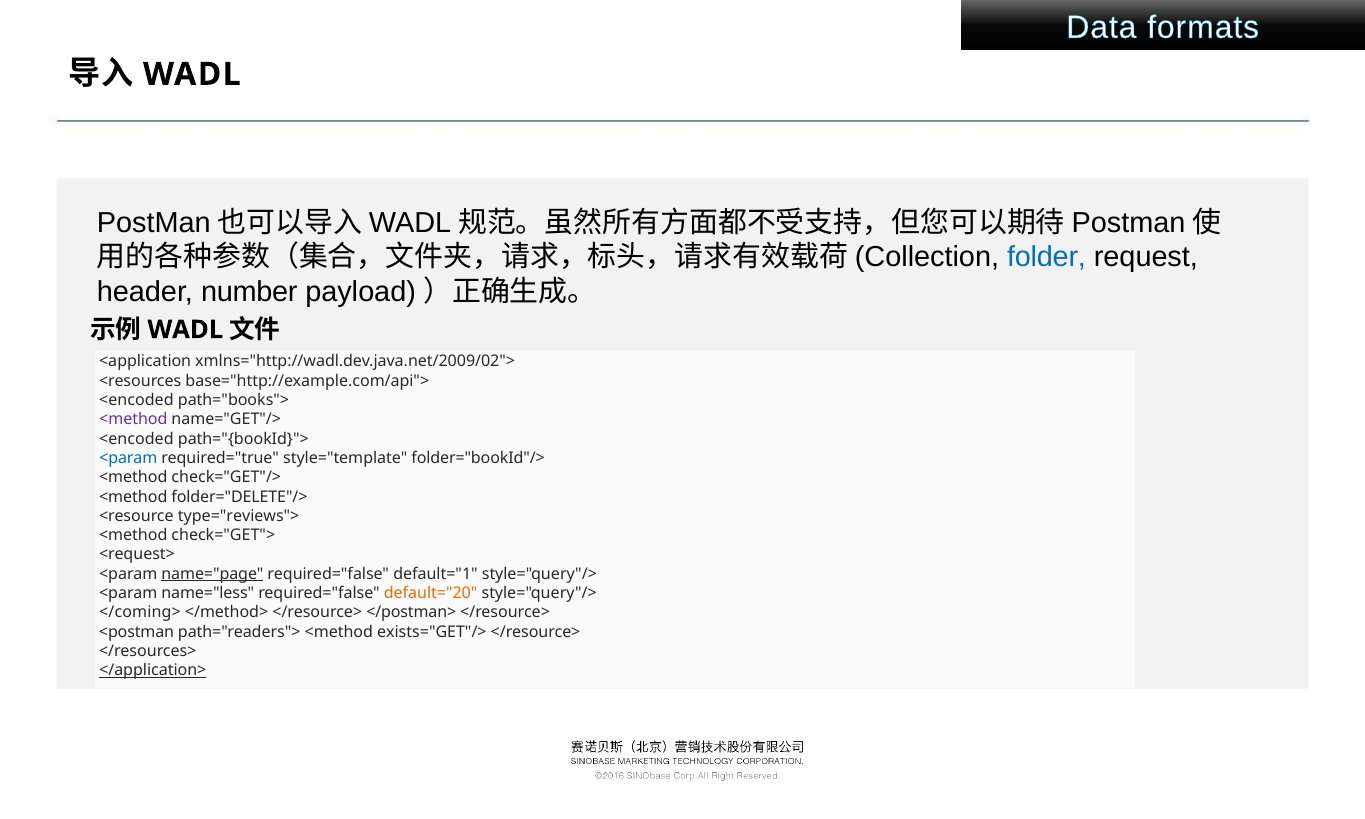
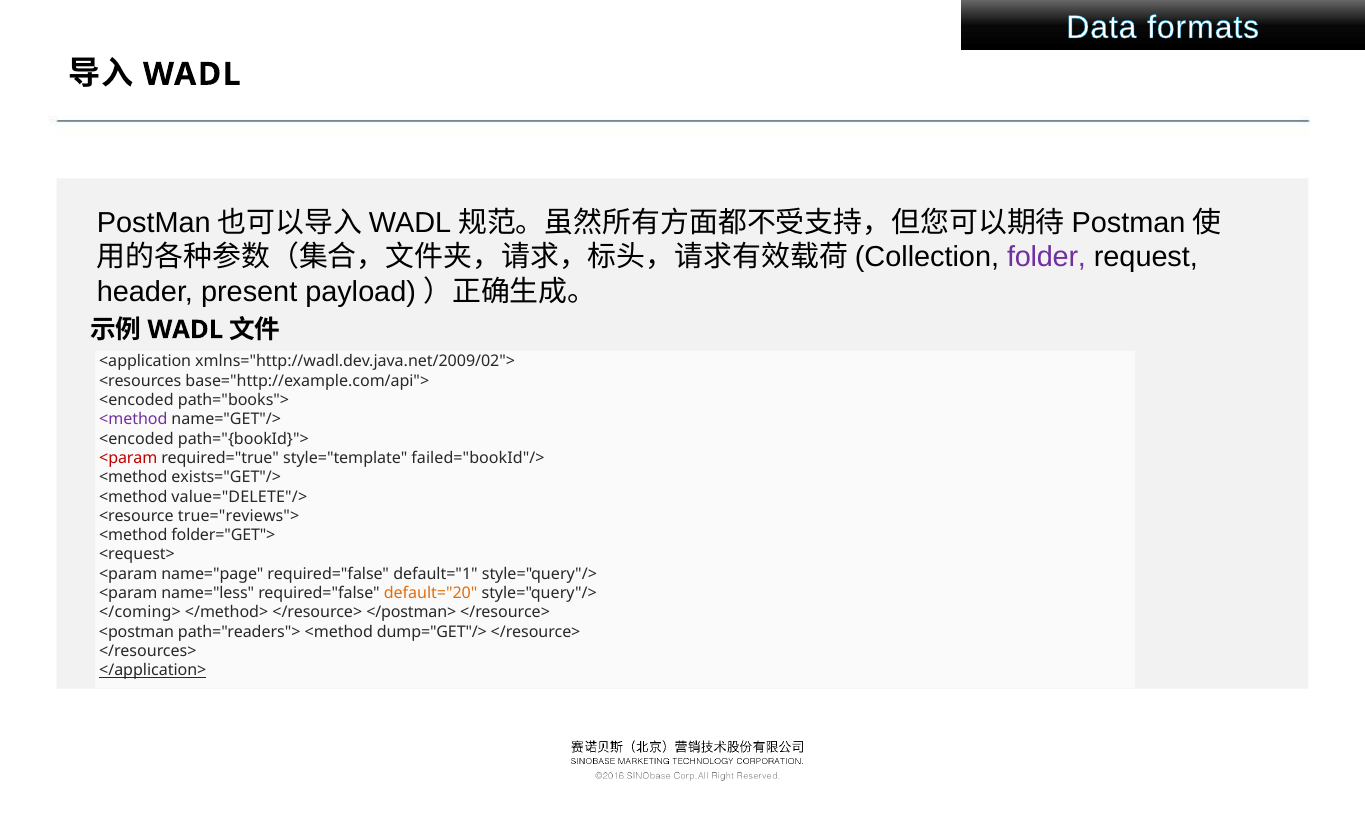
folder colour: blue -> purple
number: number -> present
<param at (128, 458) colour: blue -> red
folder="bookId"/>: folder="bookId"/> -> failed="bookId"/>
check="GET"/>: check="GET"/> -> exists="GET"/>
folder="DELETE"/>: folder="DELETE"/> -> value="DELETE"/>
type="reviews">: type="reviews"> -> true="reviews">
check="GET">: check="GET"> -> folder="GET">
name="page underline: present -> none
exists="GET"/>: exists="GET"/> -> dump="GET"/>
